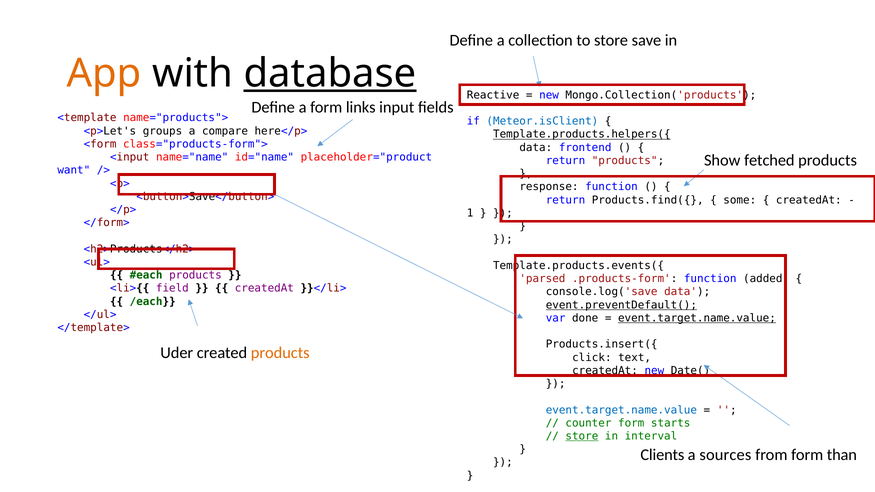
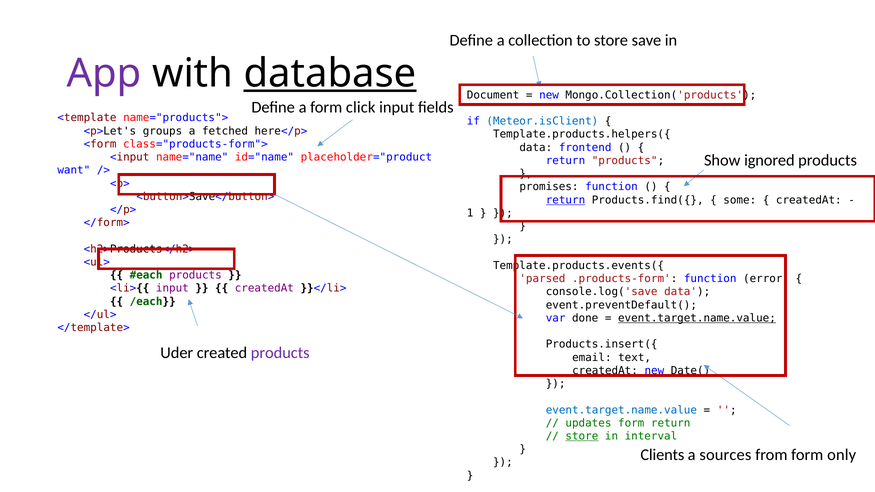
App colour: orange -> purple
Reactive: Reactive -> Document
links: links -> click
compare: compare -> fetched
Template.products.helpers({ underline: present -> none
fetched: fetched -> ignored
response: response -> promises
return at (565, 200) underline: none -> present
added: added -> error
<li>{{ field: field -> input
event.preventDefault( underline: present -> none
products at (280, 353) colour: orange -> purple
click: click -> email
counter: counter -> updates
form starts: starts -> return
than: than -> only
